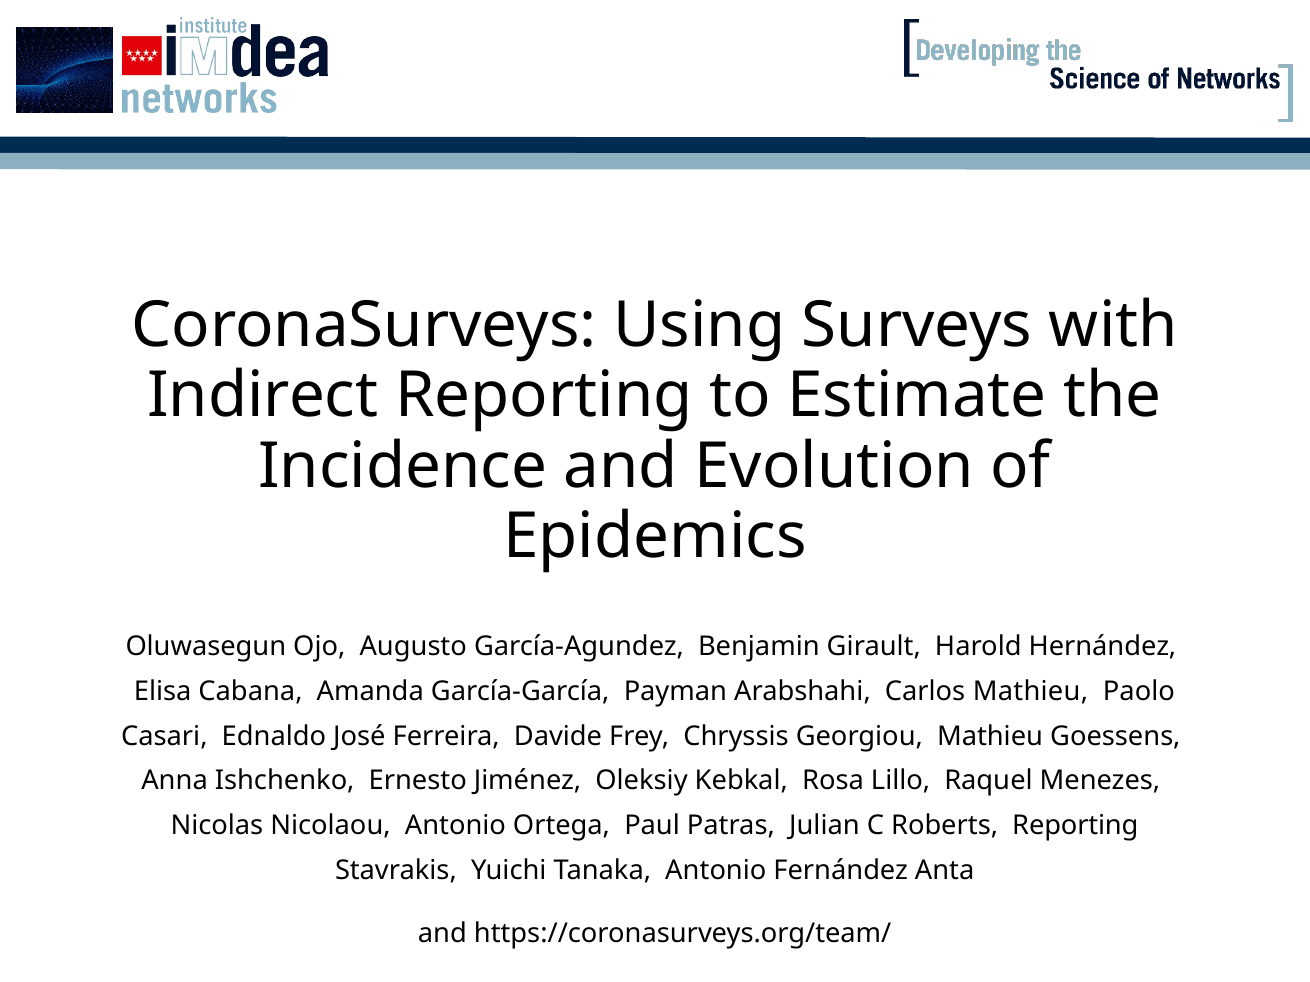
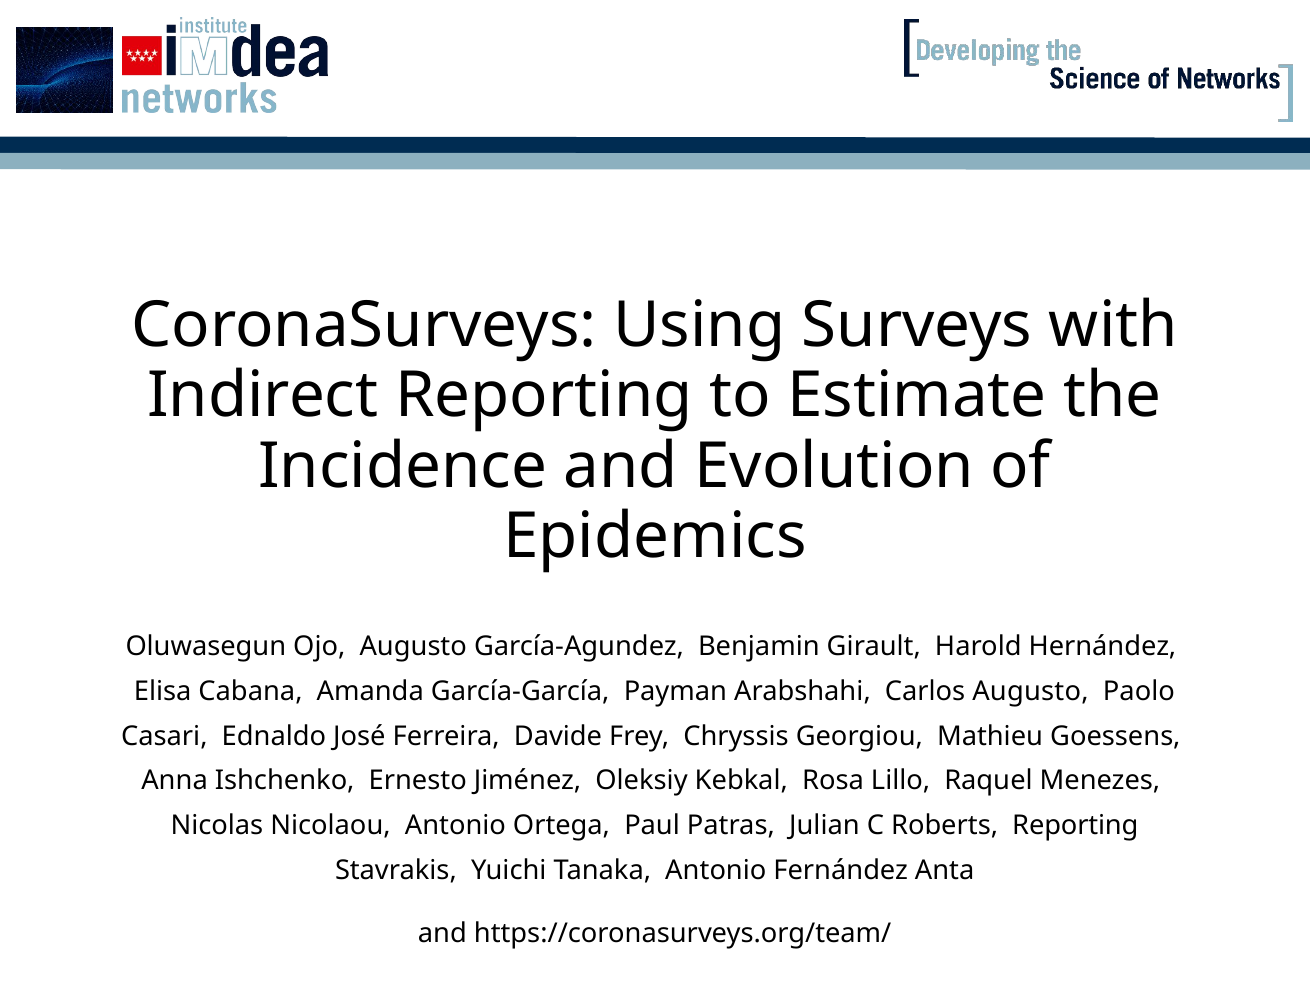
Carlos Mathieu: Mathieu -> Augusto
